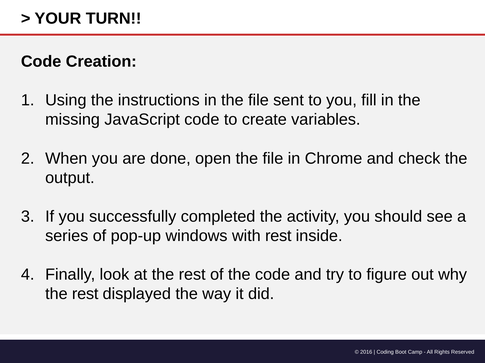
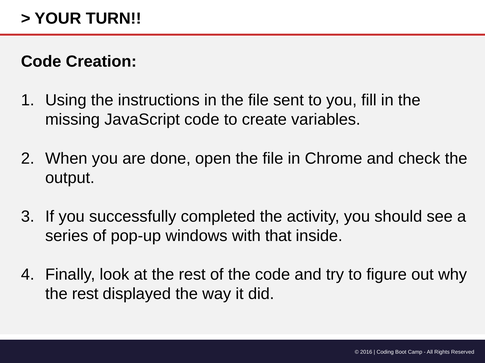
with rest: rest -> that
